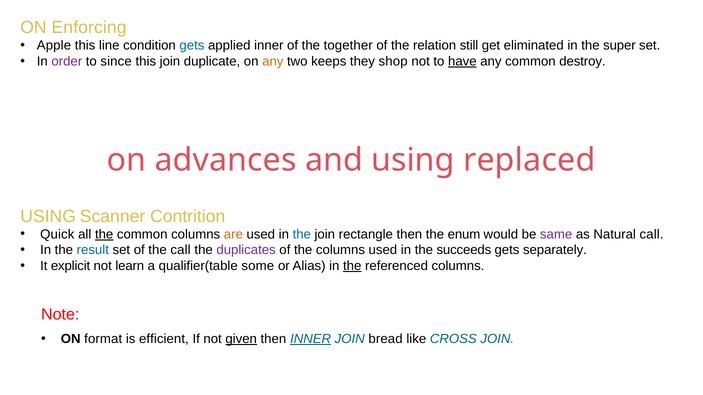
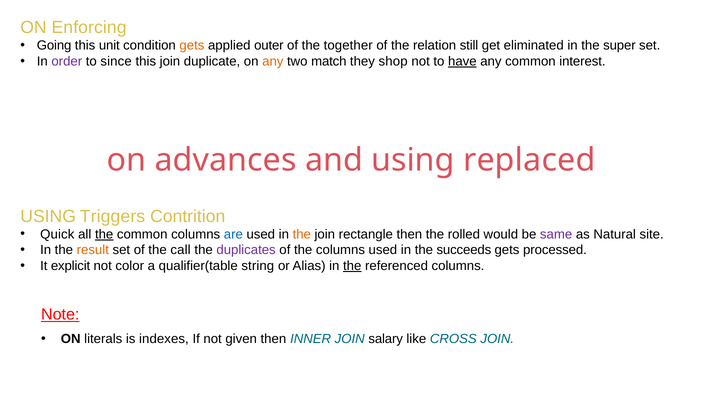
Apple: Apple -> Going
line: line -> unit
gets at (192, 46) colour: blue -> orange
applied inner: inner -> outer
keeps: keeps -> match
destroy: destroy -> interest
Scanner: Scanner -> Triggers
are colour: orange -> blue
the at (302, 235) colour: blue -> orange
enum: enum -> rolled
Natural call: call -> site
result colour: blue -> orange
separately: separately -> processed
learn: learn -> color
some: some -> string
Note underline: none -> present
format: format -> literals
efficient: efficient -> indexes
given underline: present -> none
INNER at (311, 339) underline: present -> none
bread: bread -> salary
